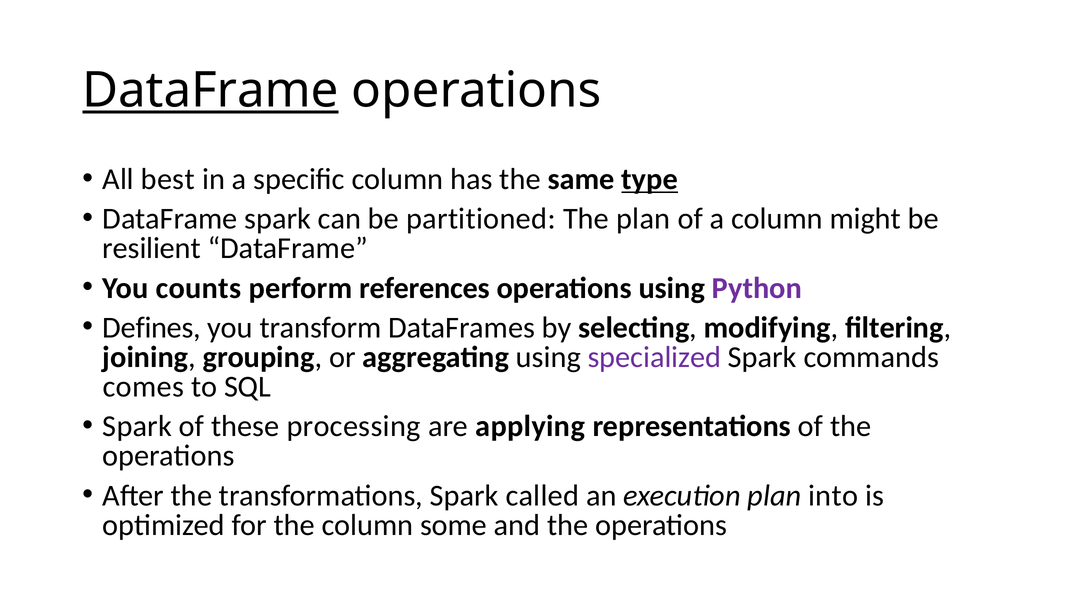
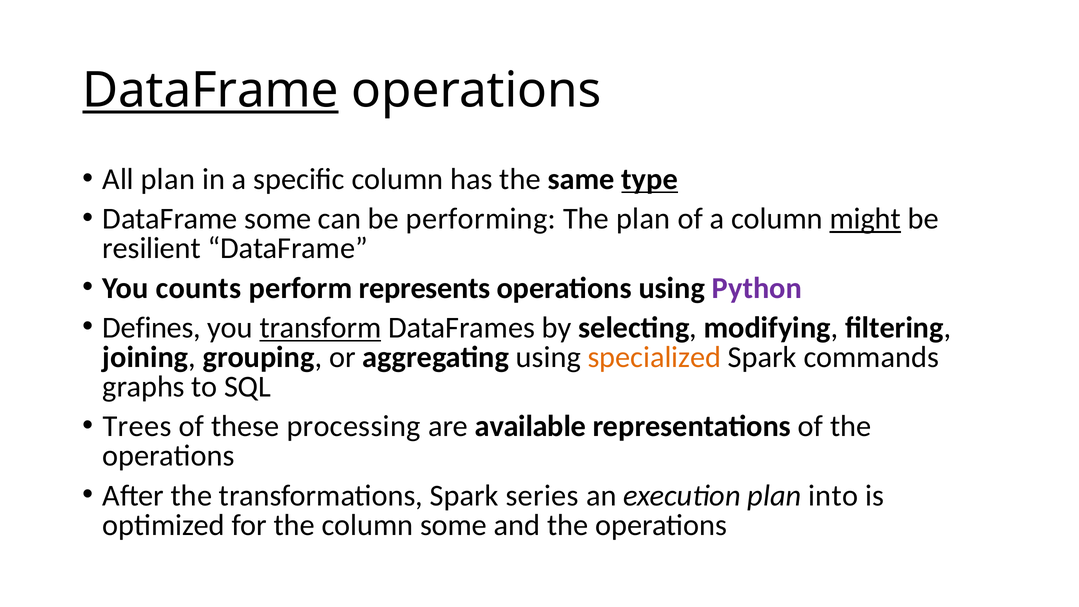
All best: best -> plan
DataFrame spark: spark -> some
partitioned: partitioned -> performing
might underline: none -> present
references: references -> represents
transform underline: none -> present
specialized colour: purple -> orange
comes: comes -> graphs
Spark at (137, 426): Spark -> Trees
applying: applying -> available
called: called -> series
